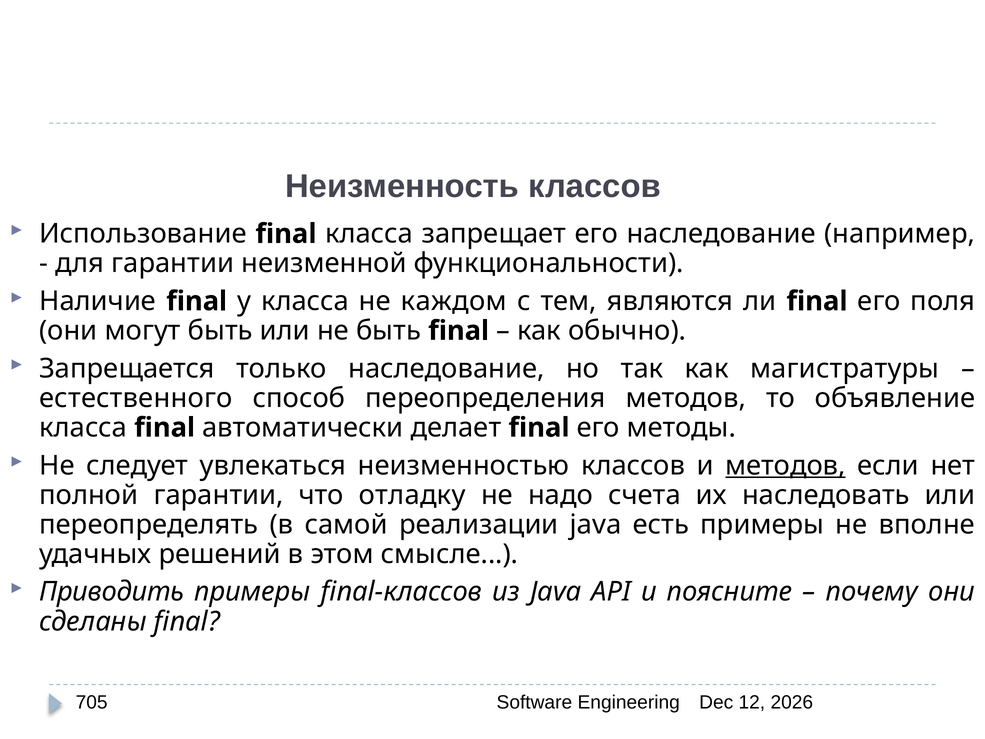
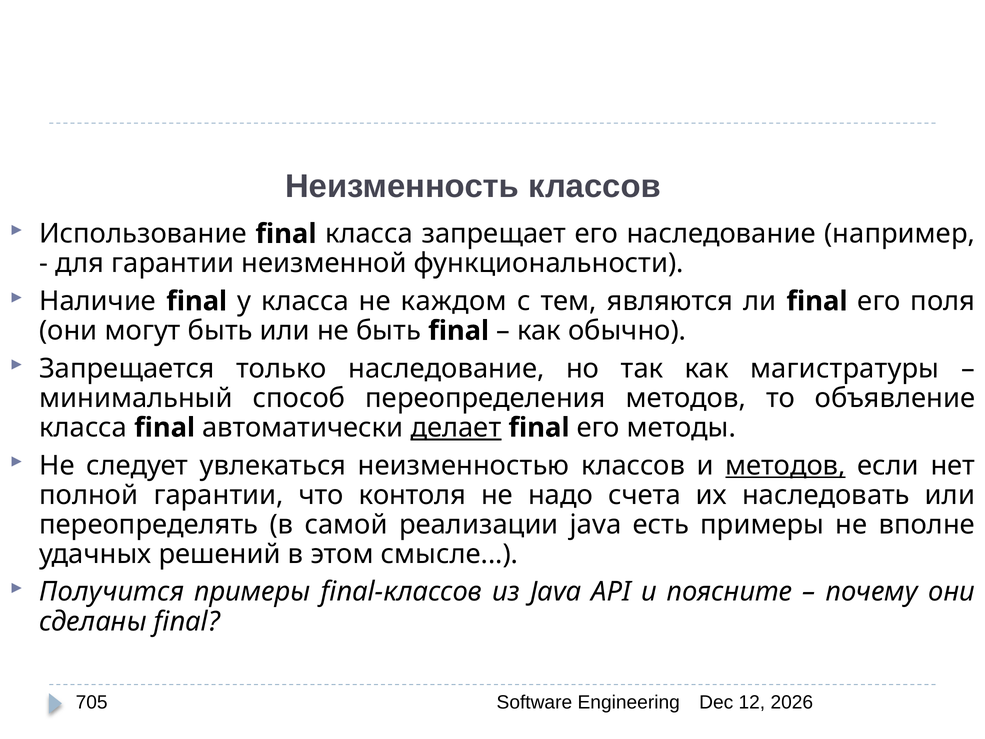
естественного: естественного -> минимальный
делает underline: none -> present
отладку: отладку -> контоля
Приводить: Приводить -> Получится
